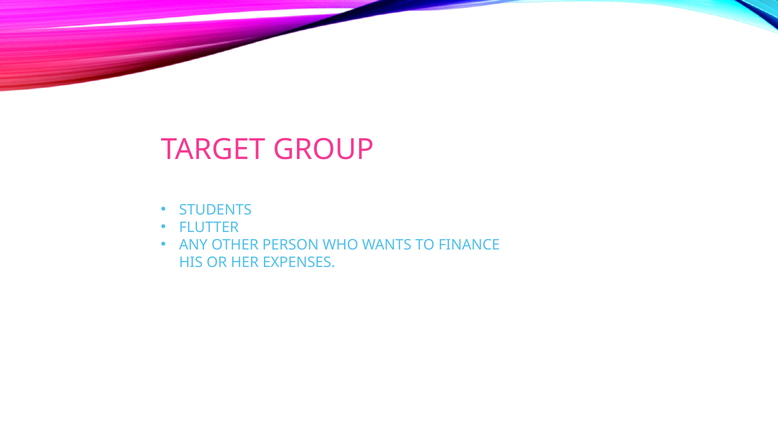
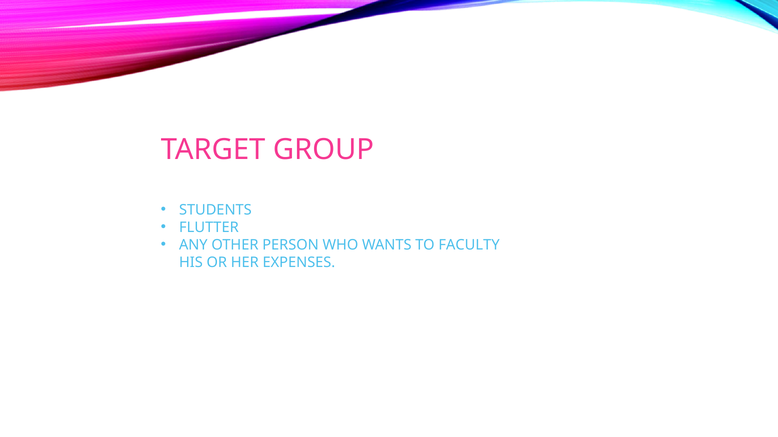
FINANCE: FINANCE -> FACULTY
